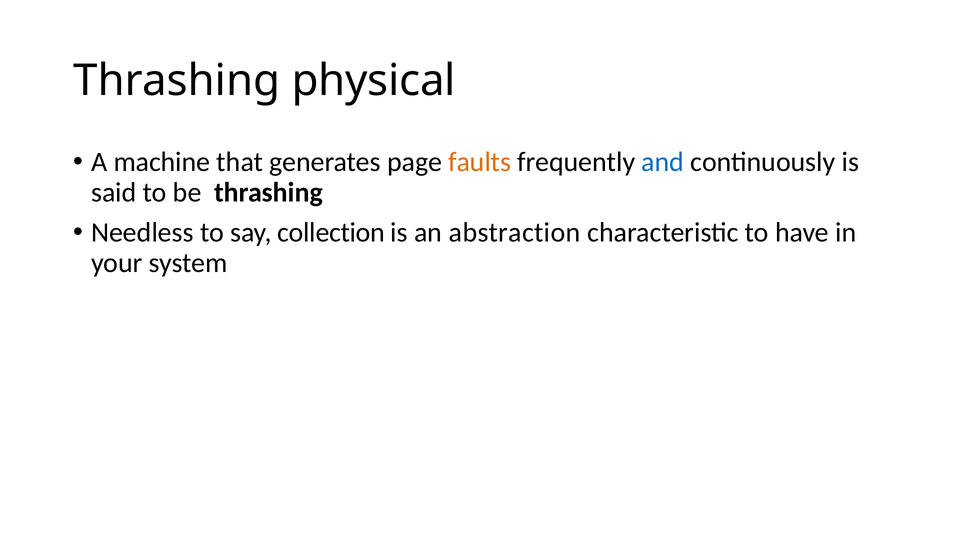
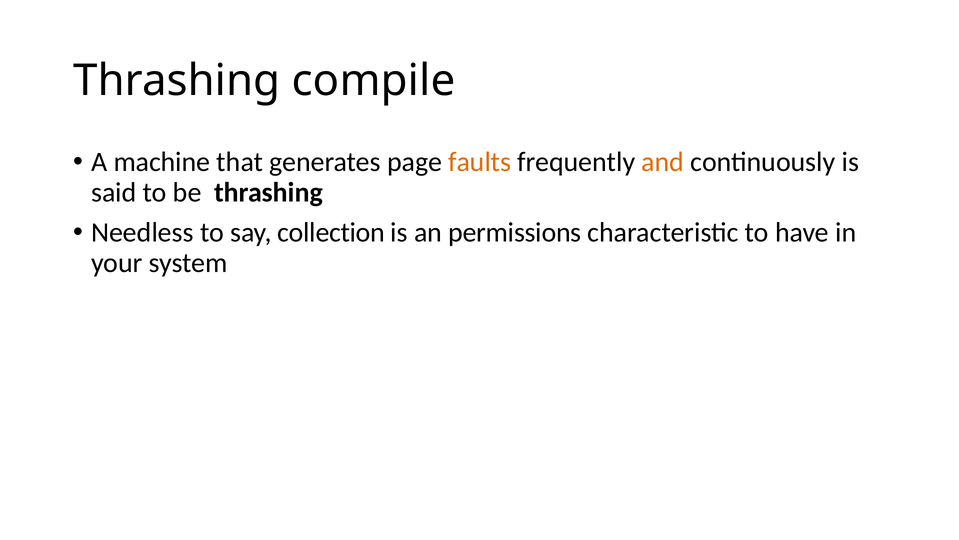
physical: physical -> compile
and colour: blue -> orange
abstraction: abstraction -> permissions
